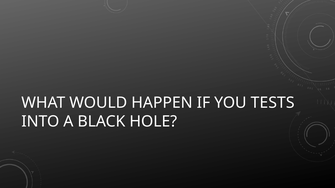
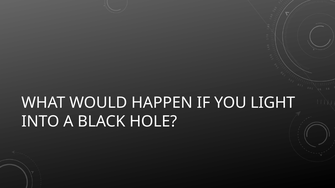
TESTS: TESTS -> LIGHT
